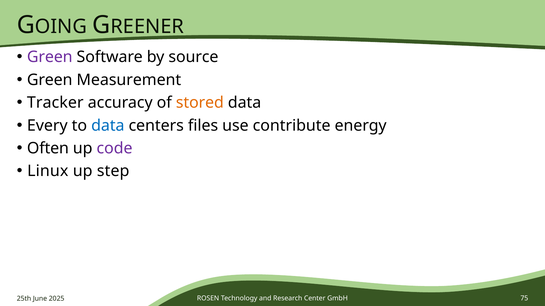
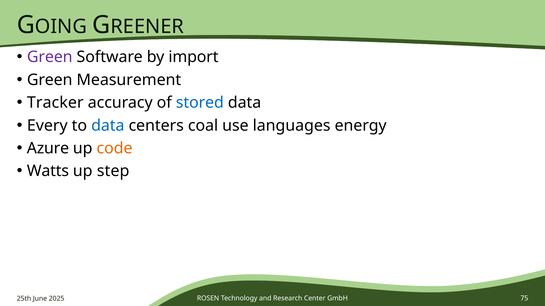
source: source -> import
stored colour: orange -> blue
files: files -> coal
contribute: contribute -> languages
Often: Often -> Azure
code colour: purple -> orange
Linux: Linux -> Watts
